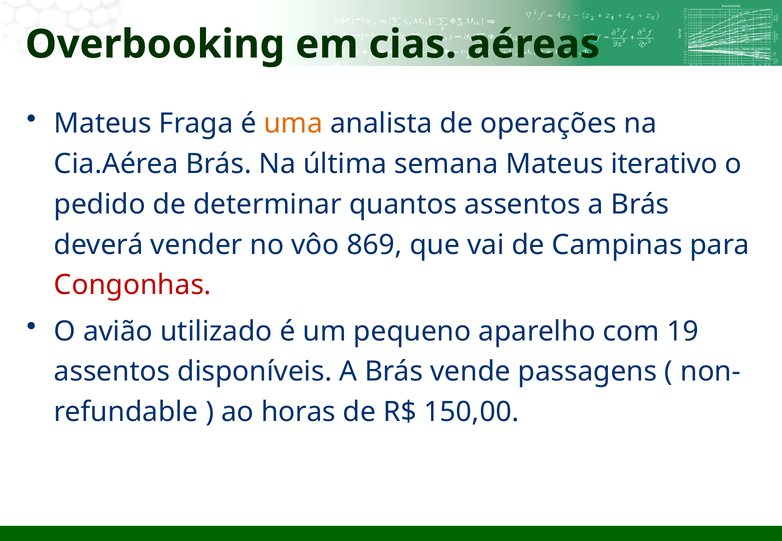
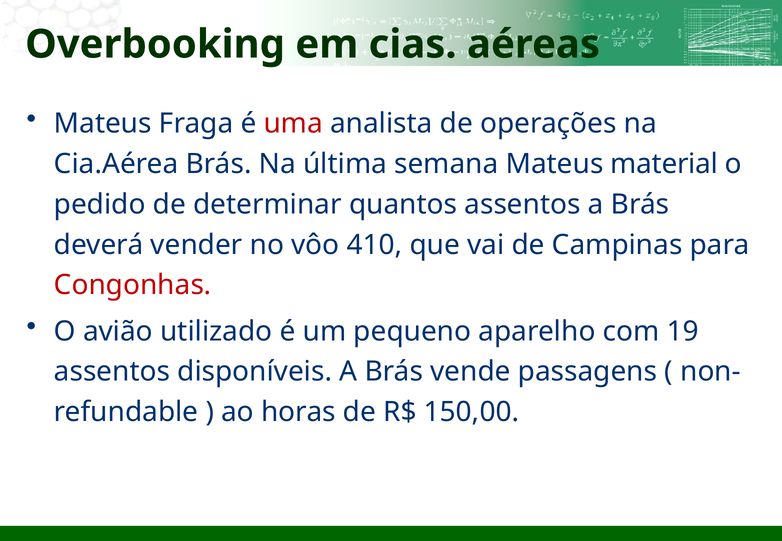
uma colour: orange -> red
iterativo: iterativo -> material
869: 869 -> 410
